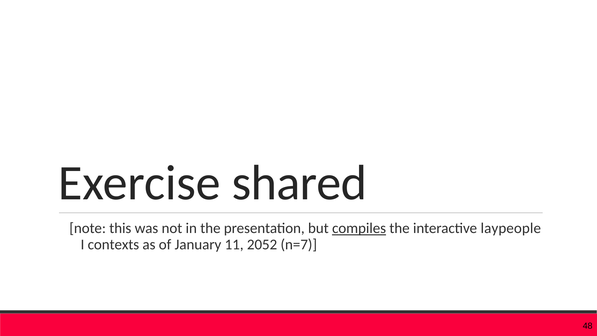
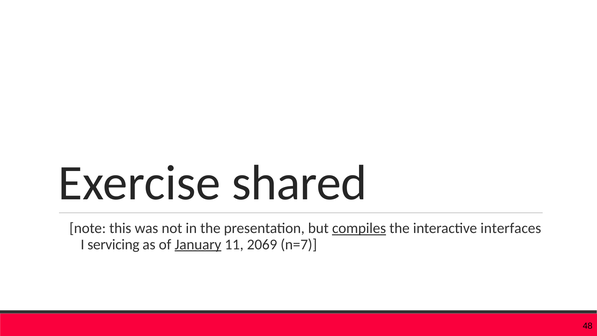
laypeople: laypeople -> interfaces
contexts: contexts -> servicing
January underline: none -> present
2052: 2052 -> 2069
